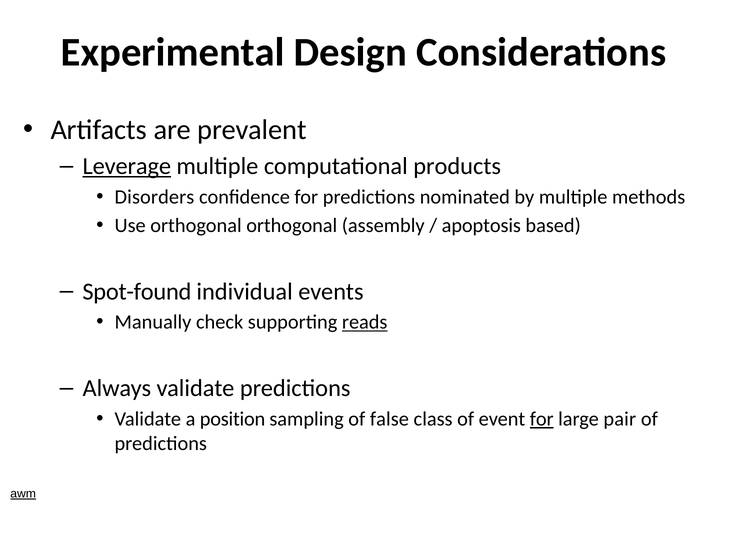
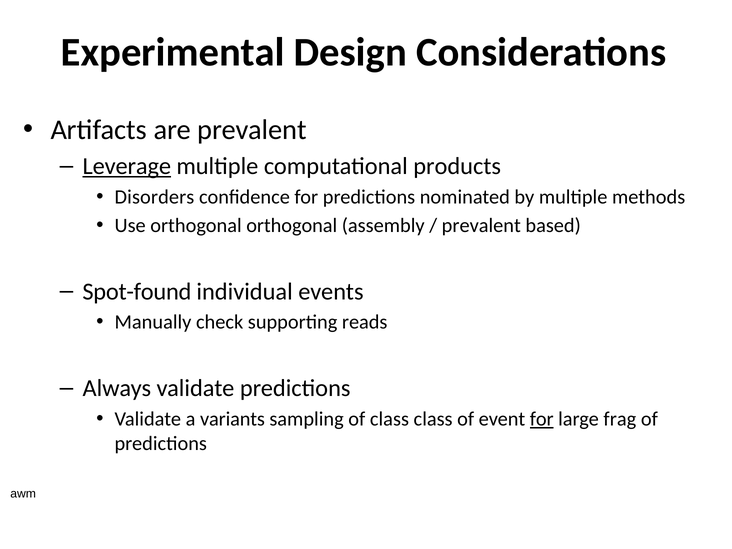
apoptosis at (481, 225): apoptosis -> prevalent
reads underline: present -> none
position: position -> variants
of false: false -> class
pair: pair -> frag
awm underline: present -> none
